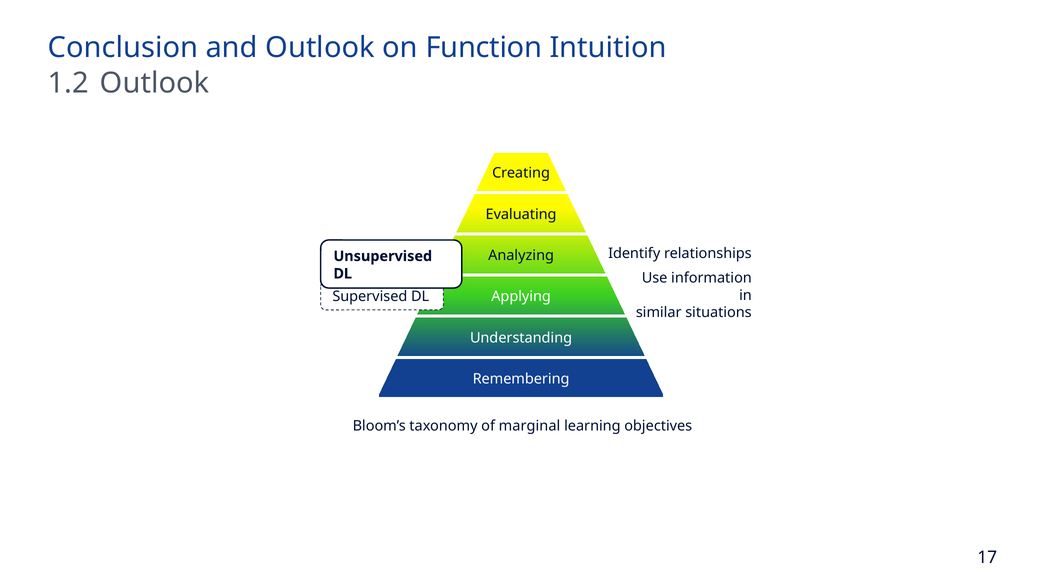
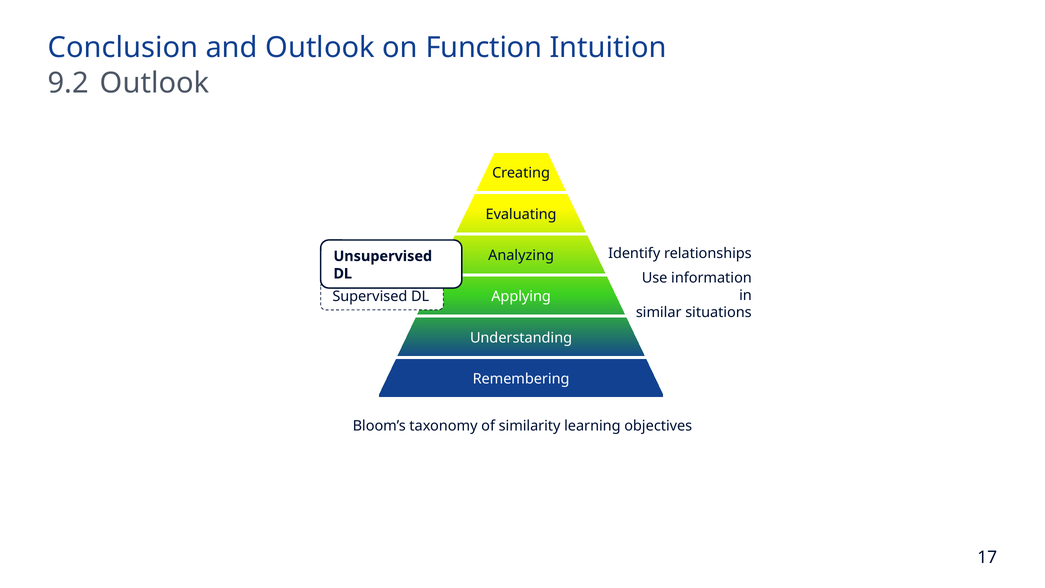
1.2: 1.2 -> 9.2
marginal: marginal -> similarity
